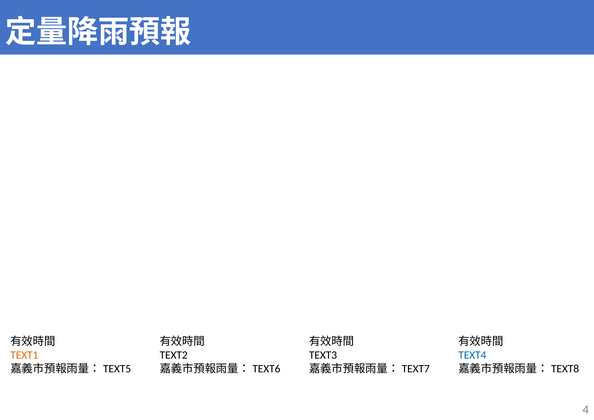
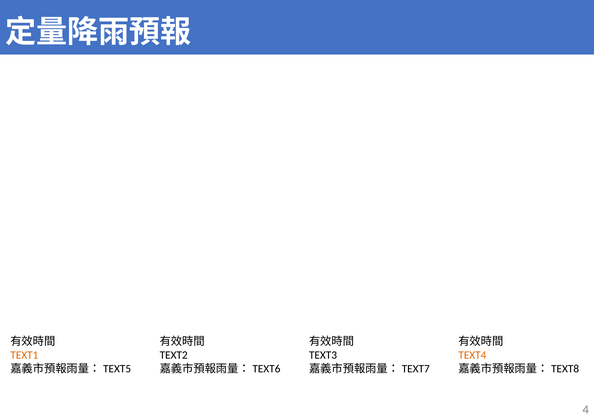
TEXT4 colour: blue -> orange
